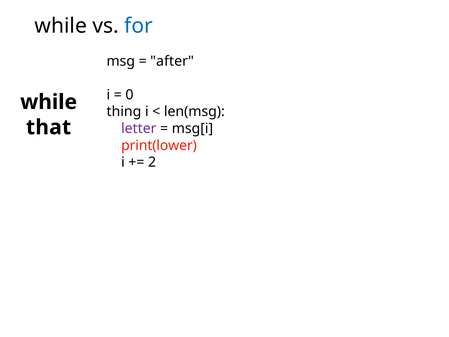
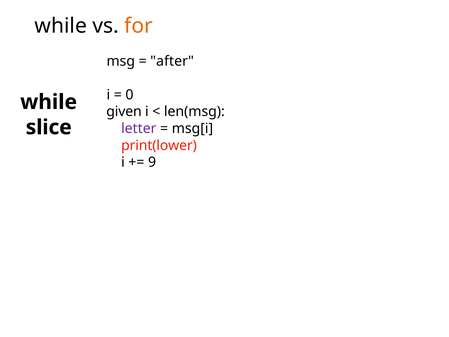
for colour: blue -> orange
thing: thing -> given
that: that -> slice
2: 2 -> 9
